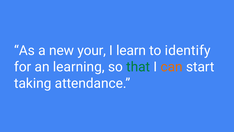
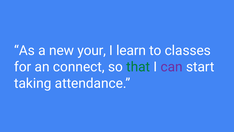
identify: identify -> classes
learning: learning -> connect
can colour: orange -> purple
